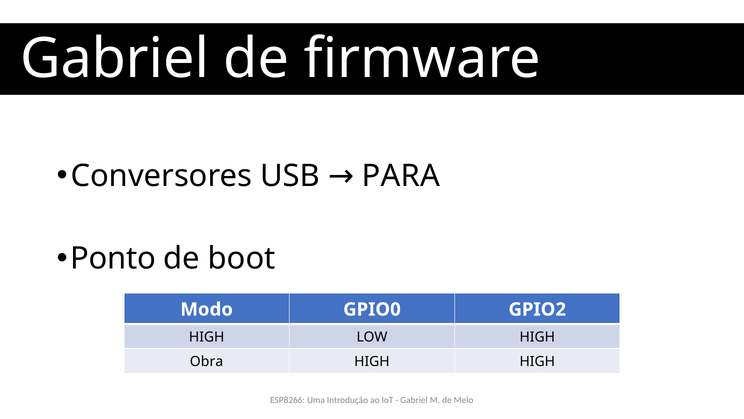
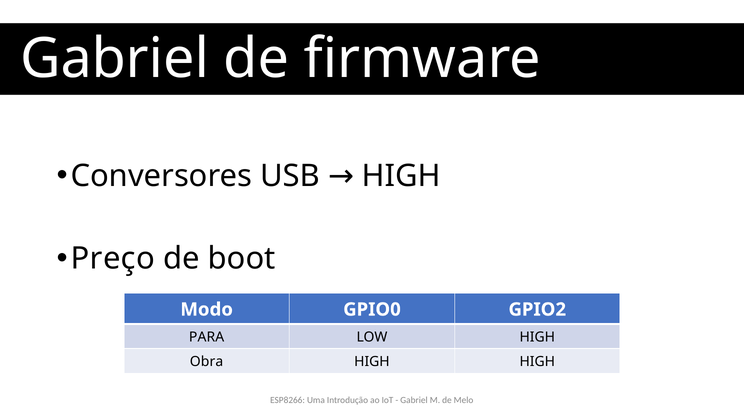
USB PARA: PARA -> HIGH
Ponto: Ponto -> Preço
HIGH at (207, 337): HIGH -> PARA
